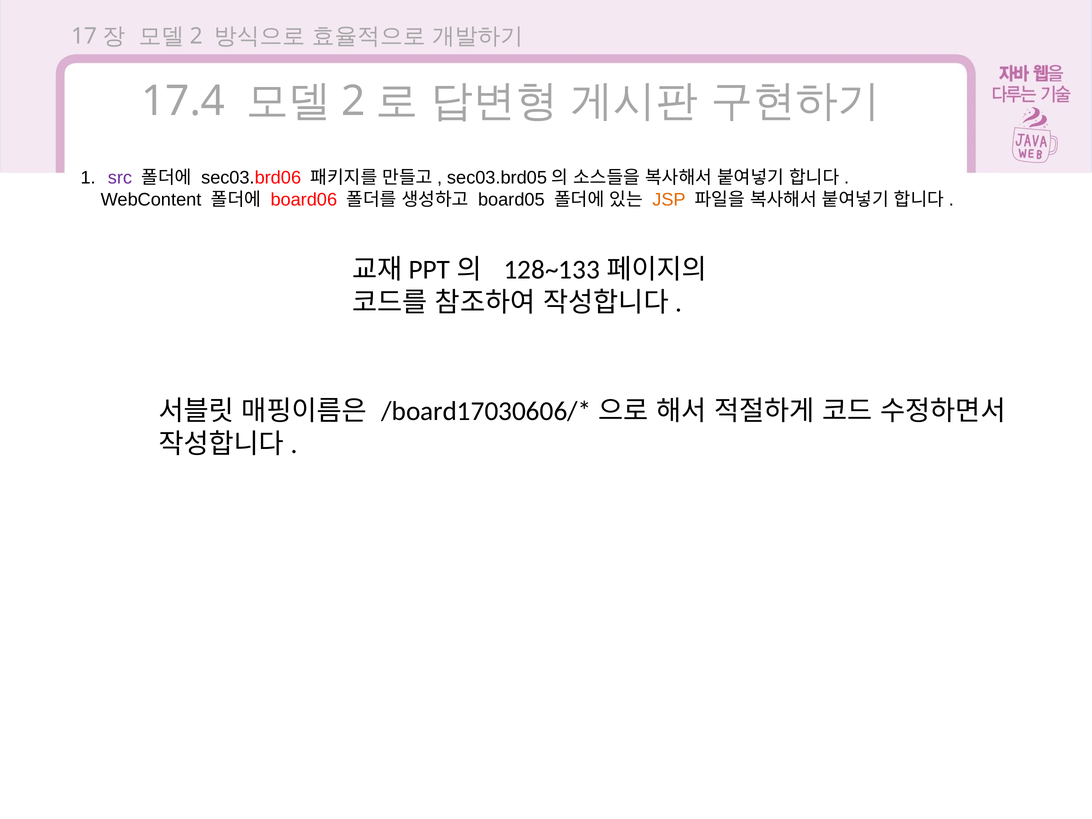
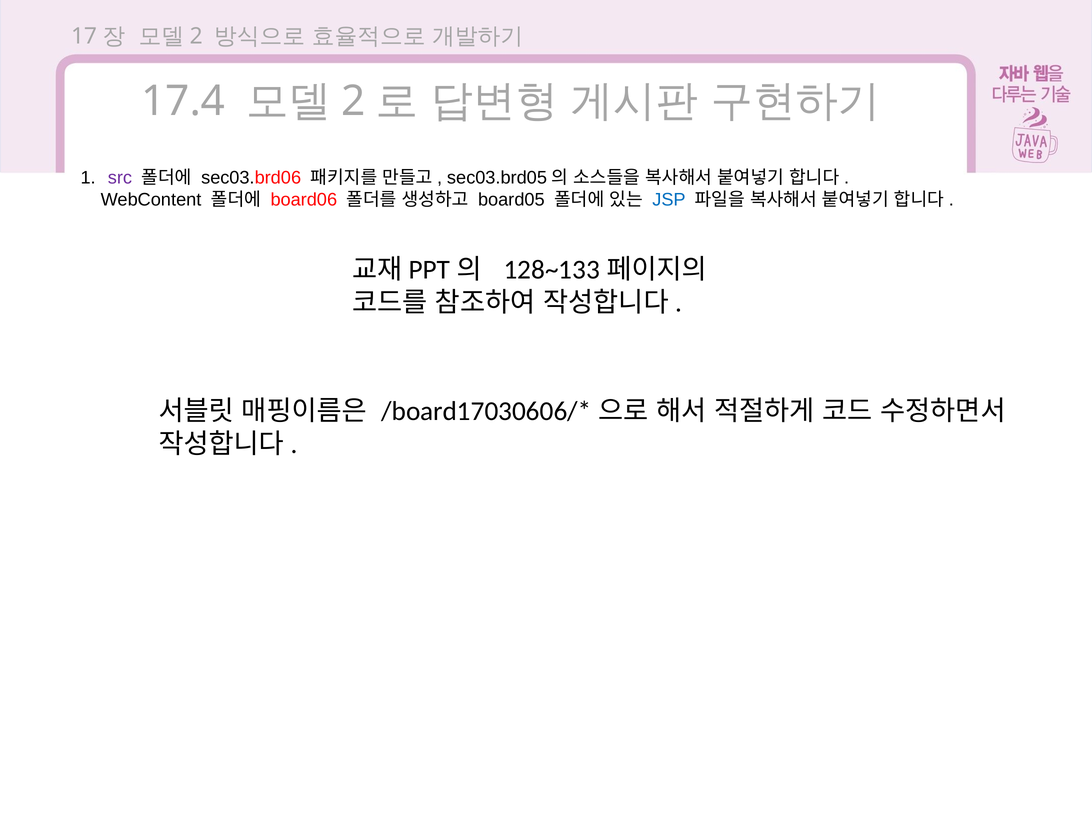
JSP colour: orange -> blue
